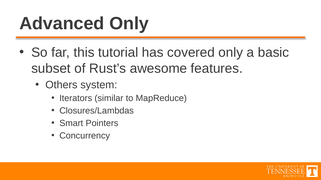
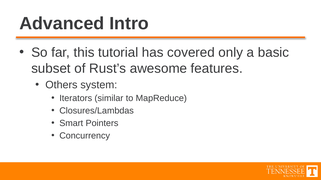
Advanced Only: Only -> Intro
